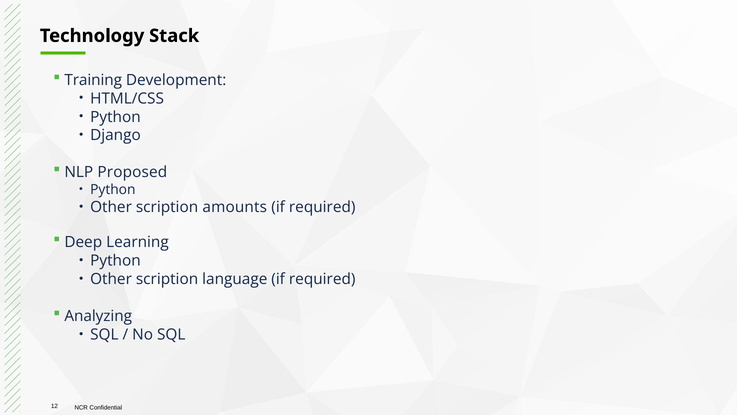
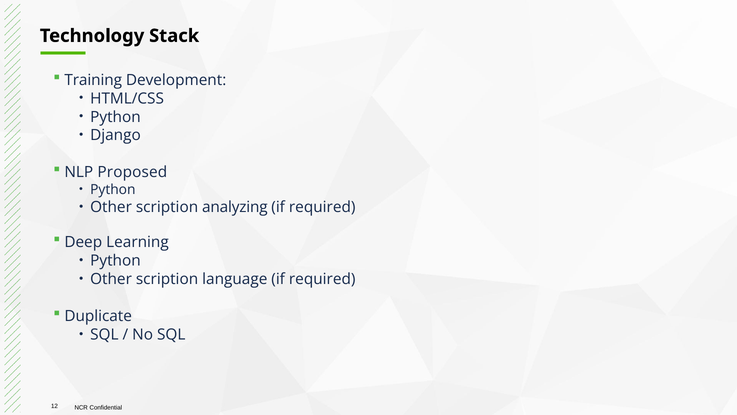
amounts: amounts -> analyzing
Analyzing: Analyzing -> Duplicate
